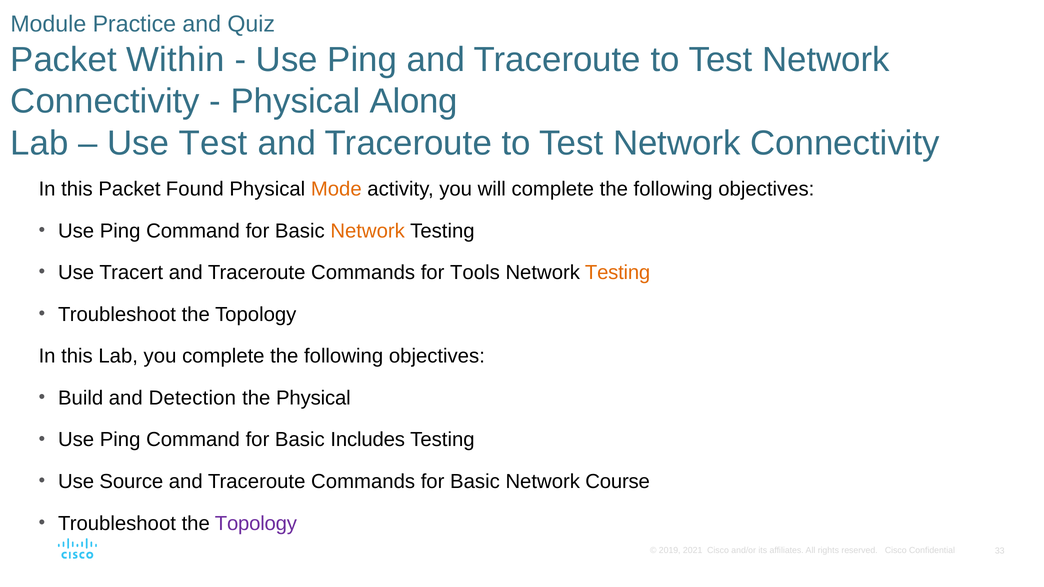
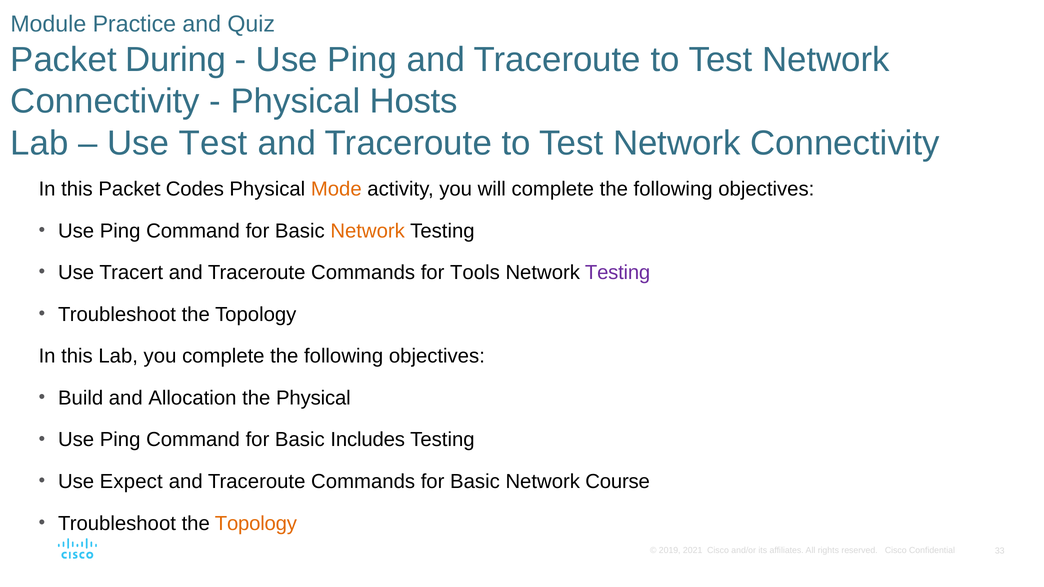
Within: Within -> During
Along: Along -> Hosts
Found: Found -> Codes
Testing at (618, 273) colour: orange -> purple
Detection: Detection -> Allocation
Source: Source -> Expect
Topology at (256, 524) colour: purple -> orange
